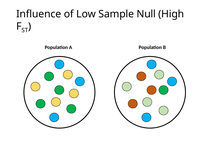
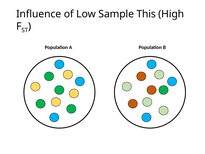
Null: Null -> This
